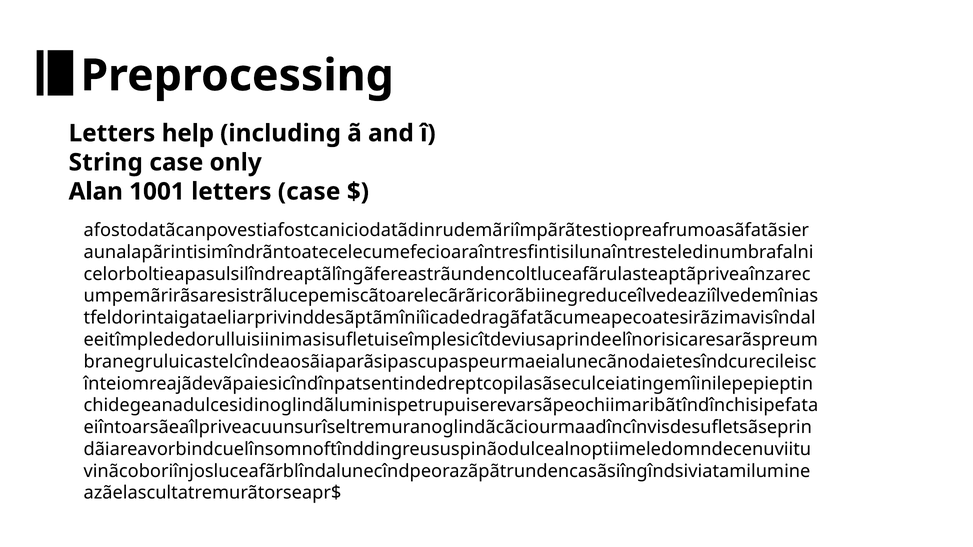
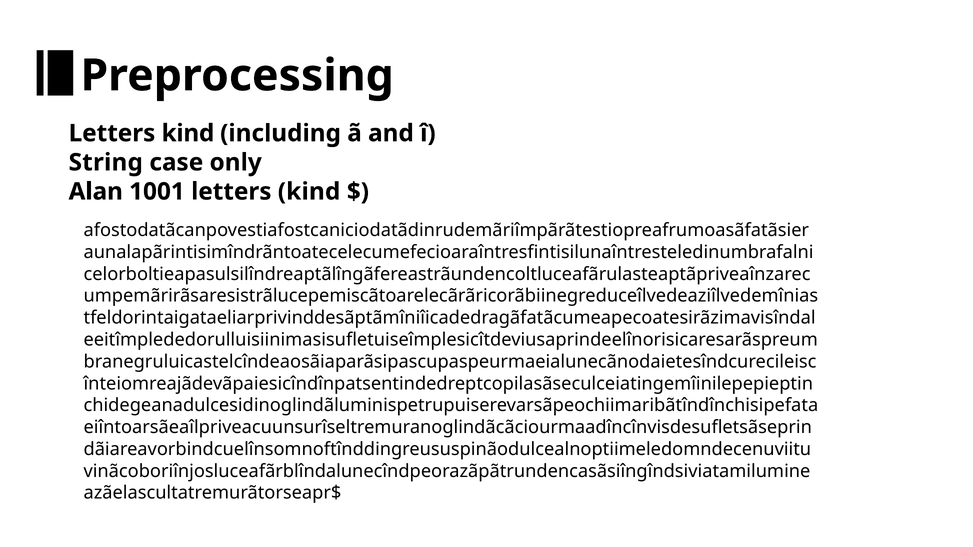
help at (188, 133): help -> kind
1001 letters case: case -> kind
